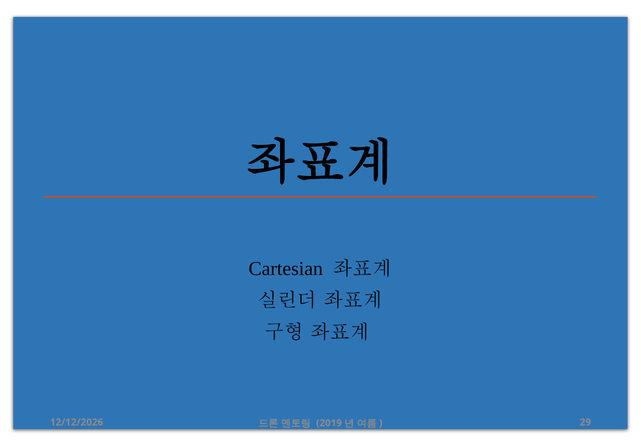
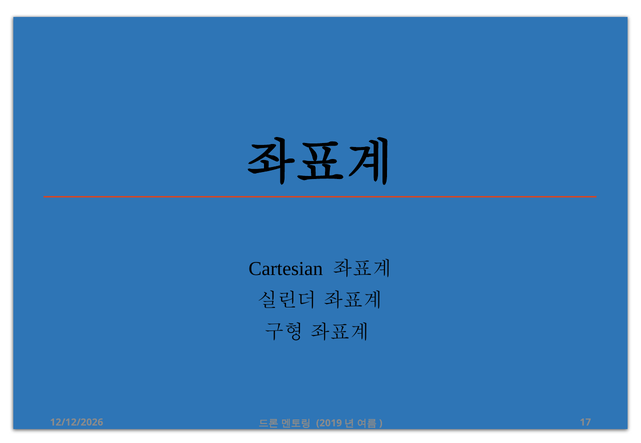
29: 29 -> 17
